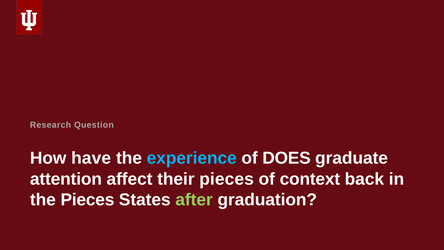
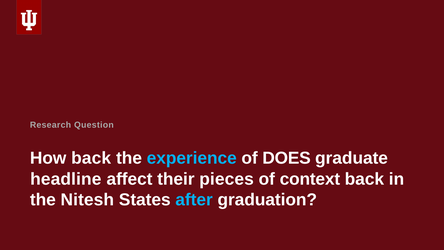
How have: have -> back
attention: attention -> headline
the Pieces: Pieces -> Nitesh
after colour: light green -> light blue
